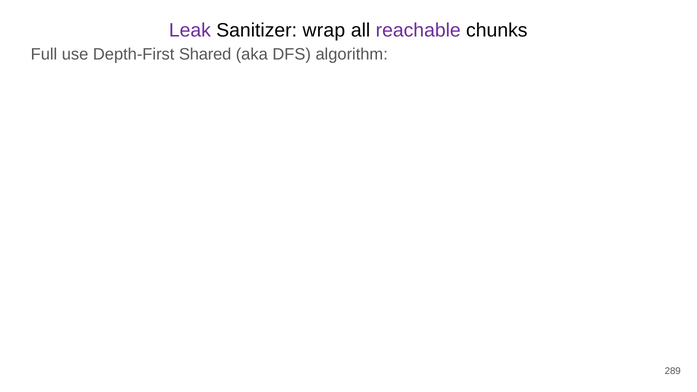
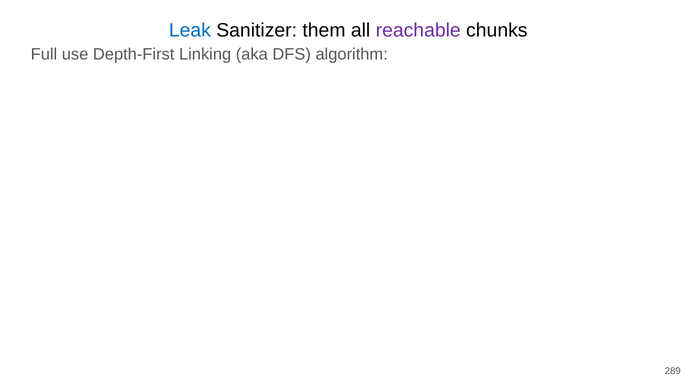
Leak colour: purple -> blue
wrap: wrap -> them
Shared: Shared -> Linking
